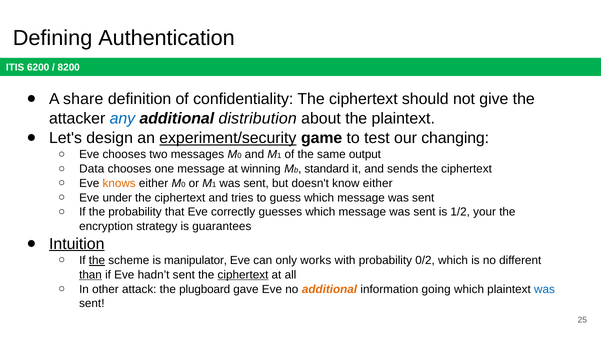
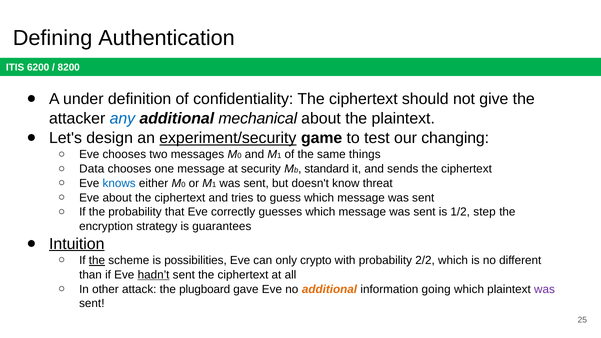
share: share -> under
distribution: distribution -> mechanical
output: output -> things
winning: winning -> security
knows colour: orange -> blue
know either: either -> threat
Eve under: under -> about
your: your -> step
manipulator: manipulator -> possibilities
works: works -> crypto
0/2: 0/2 -> 2/2
than underline: present -> none
hadn’t underline: none -> present
ciphertext at (243, 275) underline: present -> none
was at (544, 289) colour: blue -> purple
